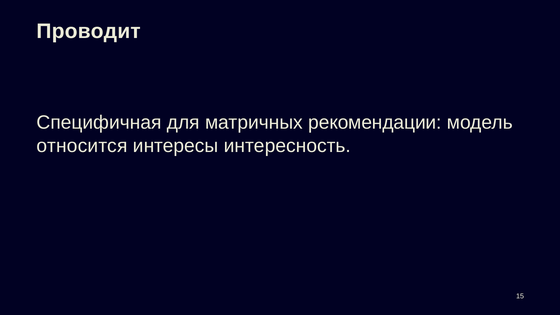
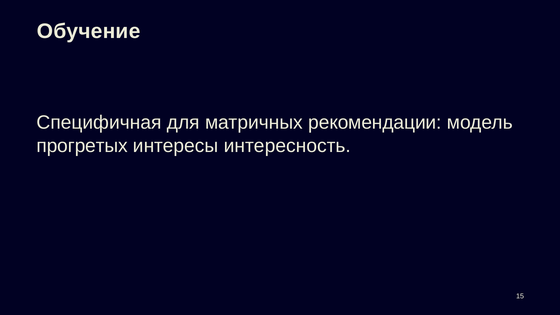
Проводит: Проводит -> Обучение
относится: относится -> прогретых
